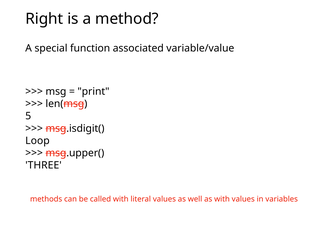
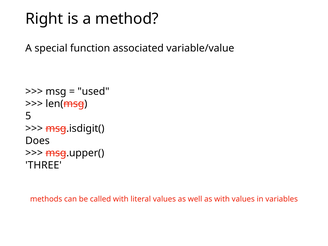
print: print -> used
Loop: Loop -> Does
